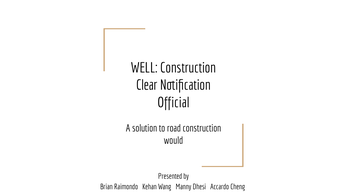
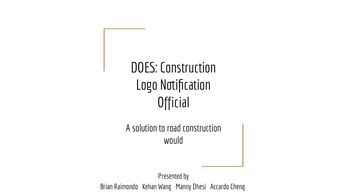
WELL: WELL -> DOES
Clear: Clear -> Logo
